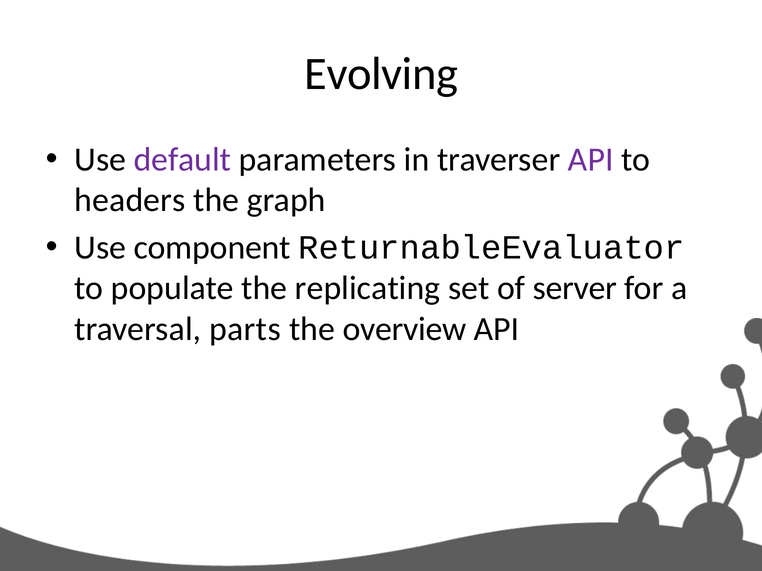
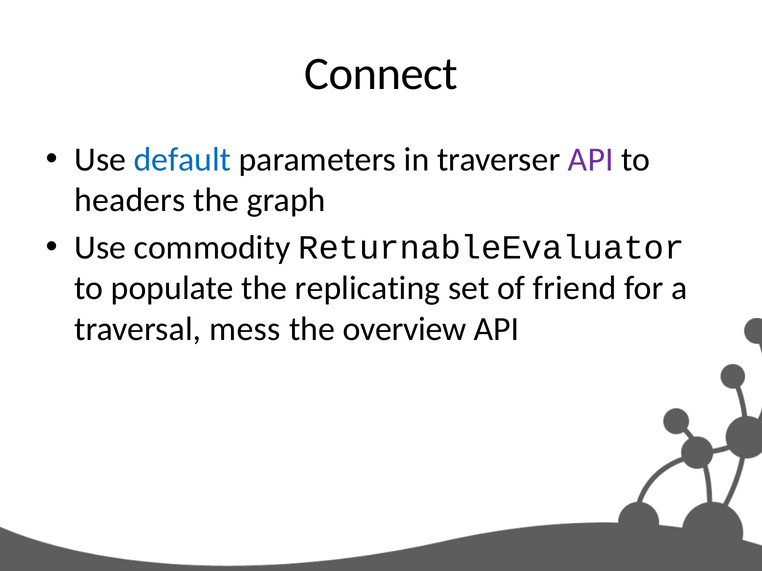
Evolving: Evolving -> Connect
default colour: purple -> blue
component: component -> commodity
server: server -> friend
parts: parts -> mess
